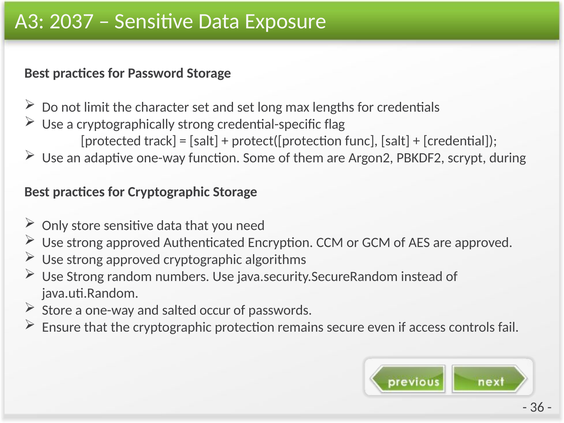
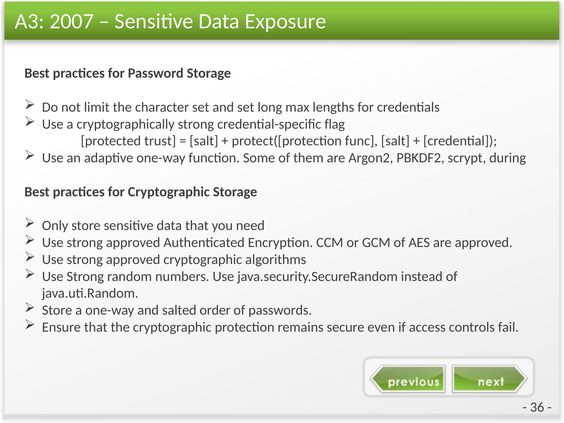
2037: 2037 -> 2007
track: track -> trust
occur: occur -> order
